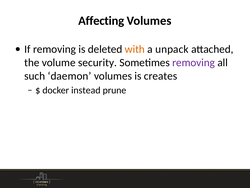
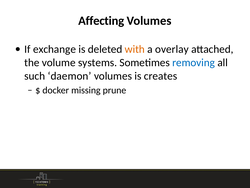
If removing: removing -> exchange
unpack: unpack -> overlay
security: security -> systems
removing at (194, 62) colour: purple -> blue
instead: instead -> missing
